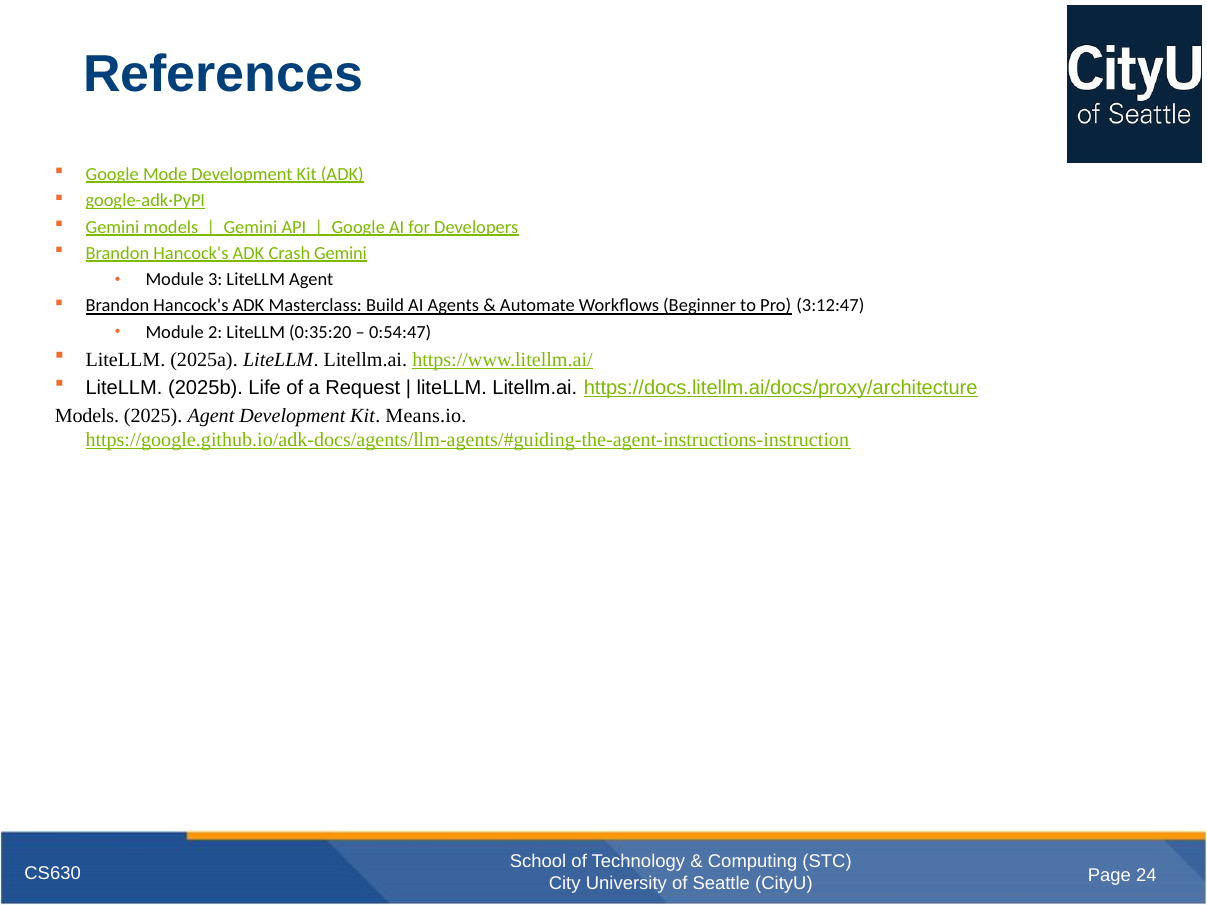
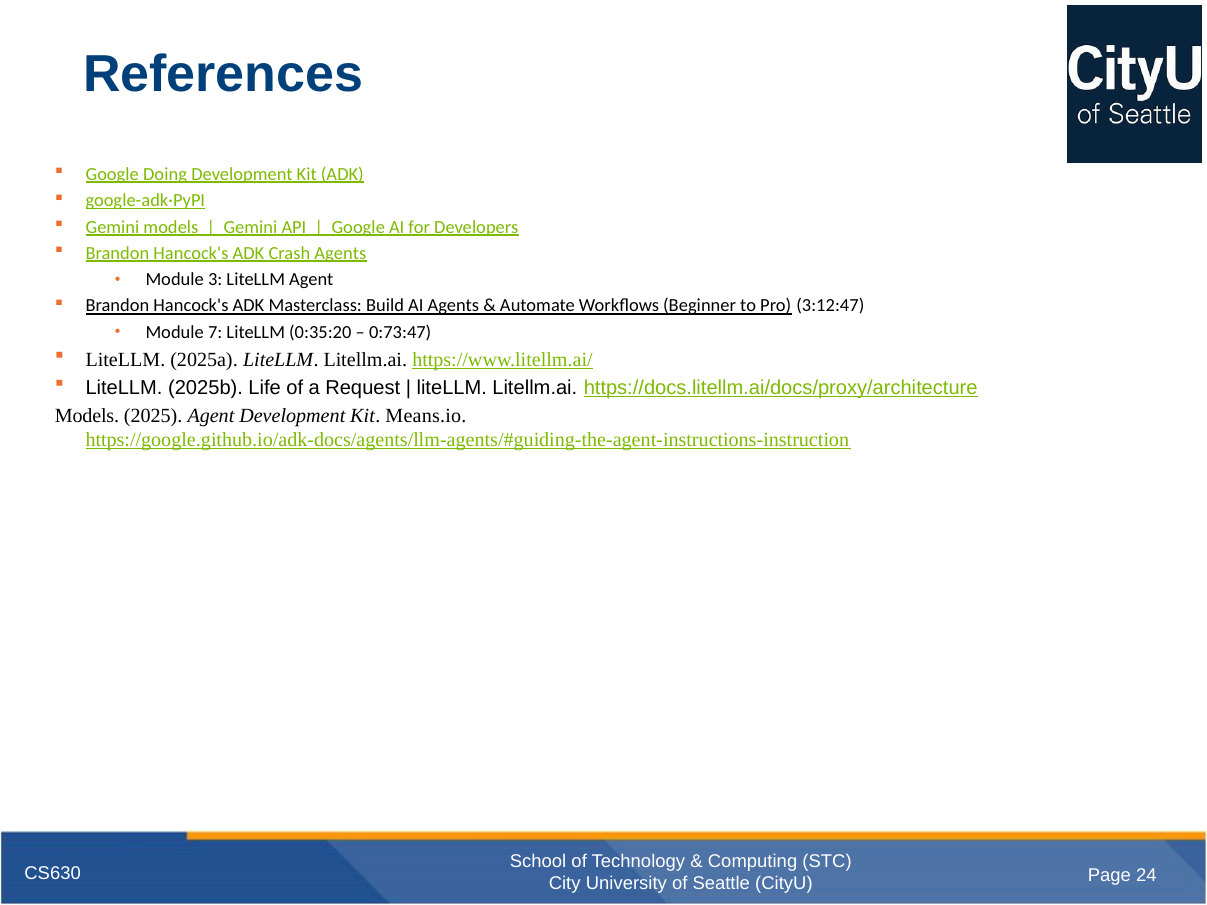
Mode: Mode -> Doing
Crash Gemini: Gemini -> Agents
2: 2 -> 7
0:54:47: 0:54:47 -> 0:73:47
